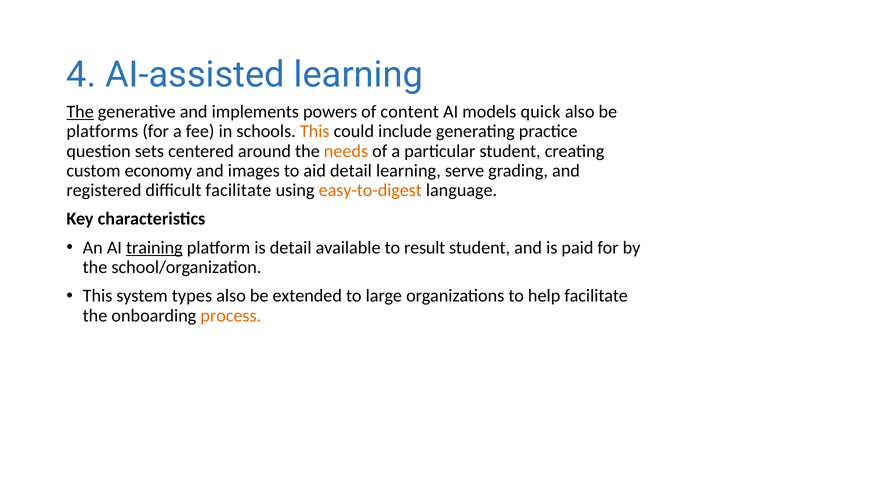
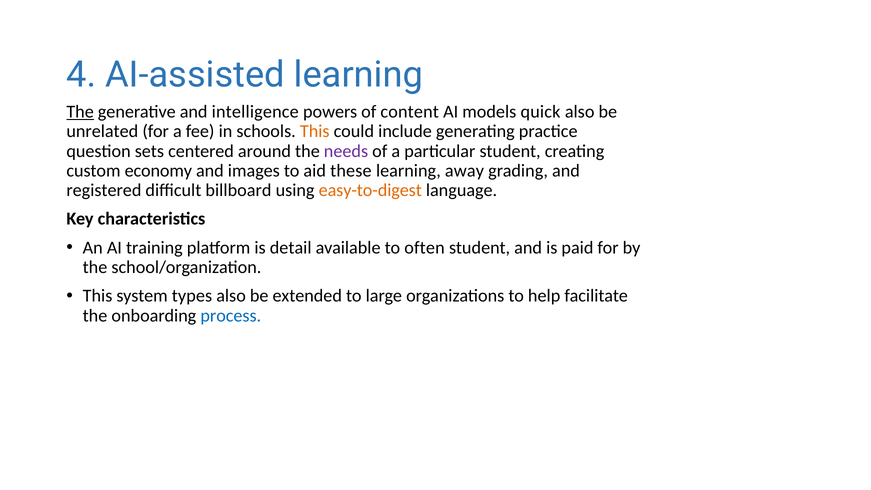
implements: implements -> intelligence
platforms: platforms -> unrelated
needs colour: orange -> purple
aid detail: detail -> these
serve: serve -> away
difficult facilitate: facilitate -> billboard
training underline: present -> none
result: result -> often
process colour: orange -> blue
